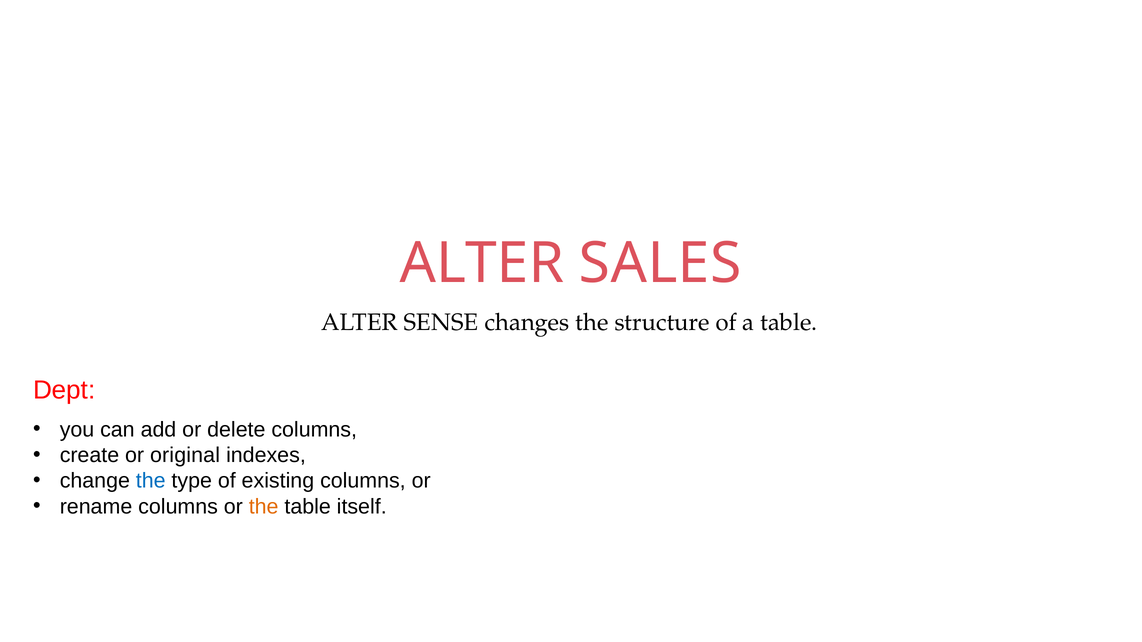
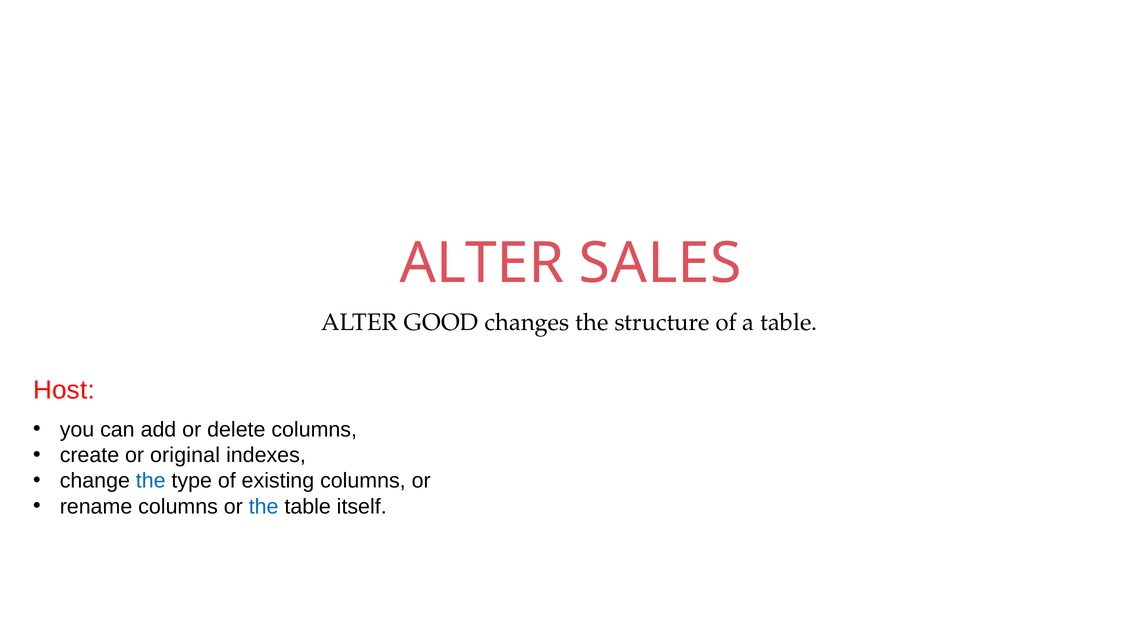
SENSE: SENSE -> GOOD
Dept: Dept -> Host
the at (264, 507) colour: orange -> blue
